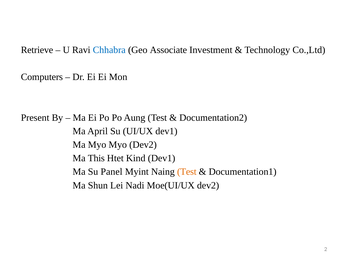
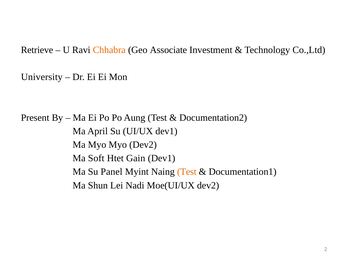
Chhabra colour: blue -> orange
Computers: Computers -> University
This: This -> Soft
Kind: Kind -> Gain
